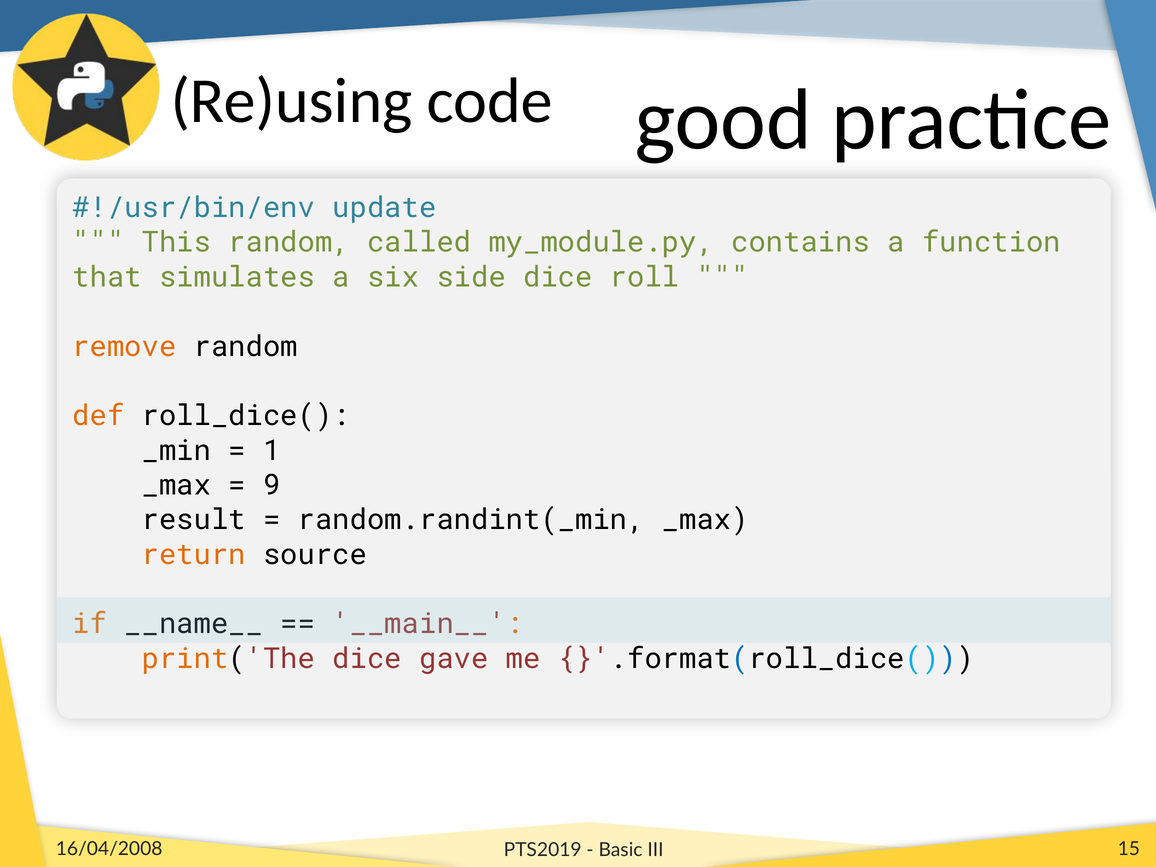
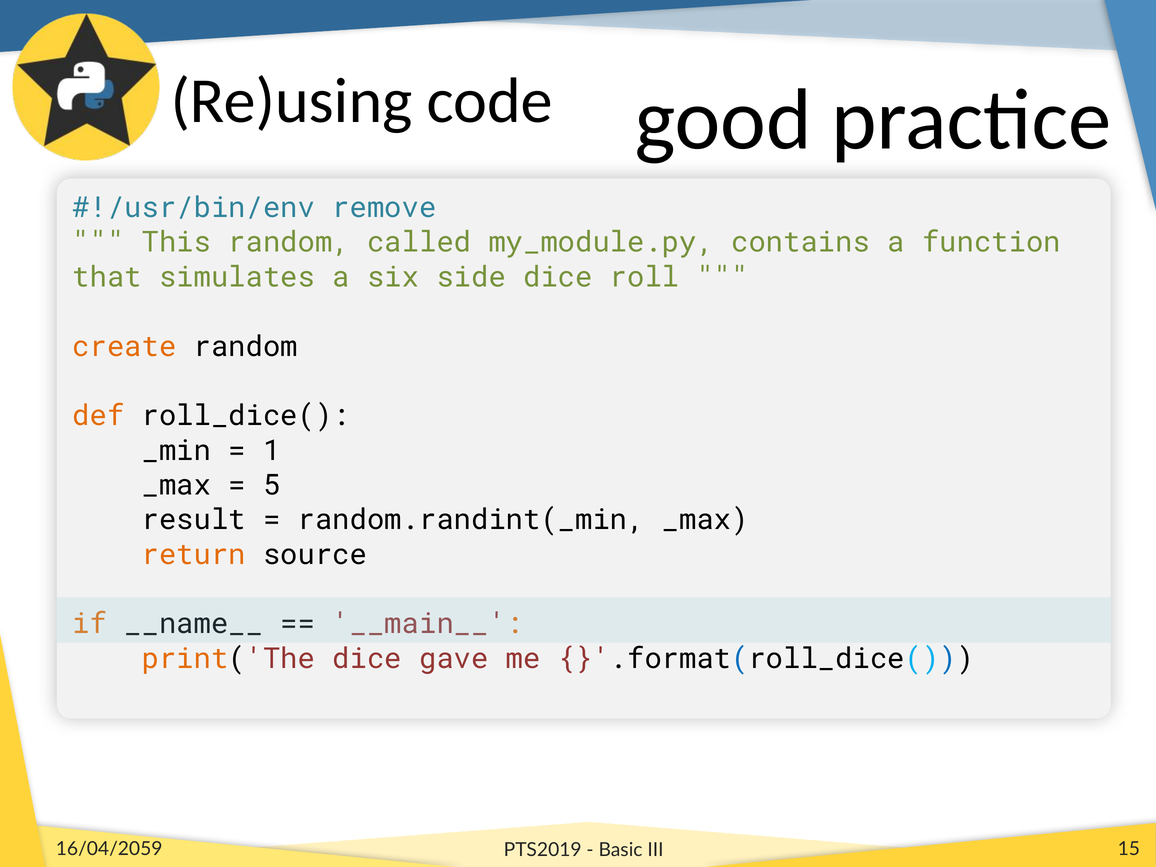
update: update -> remove
remove: remove -> create
9: 9 -> 5
16/04/2008: 16/04/2008 -> 16/04/2059
